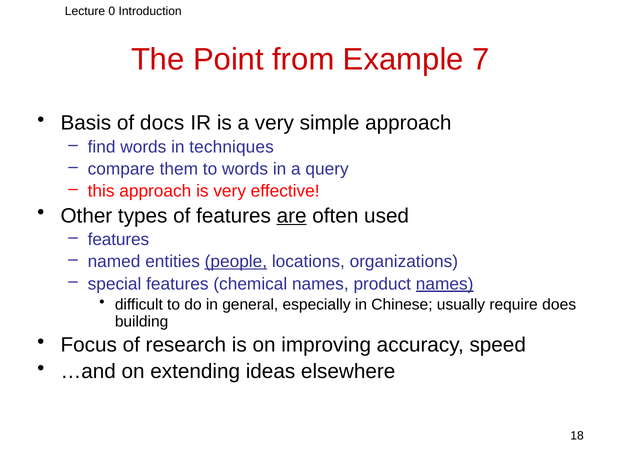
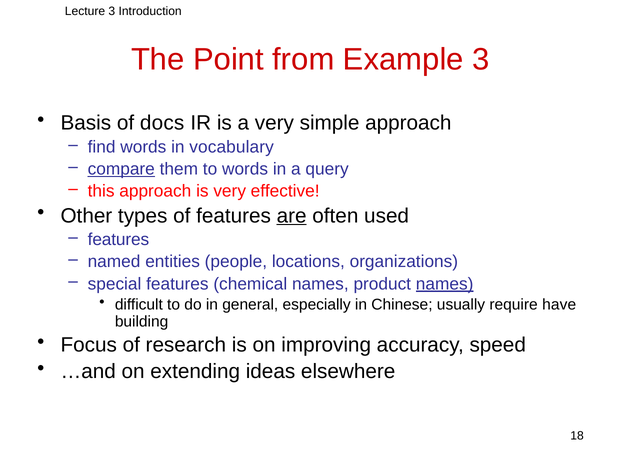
Lecture 0: 0 -> 3
Example 7: 7 -> 3
techniques: techniques -> vocabulary
compare underline: none -> present
people underline: present -> none
does: does -> have
